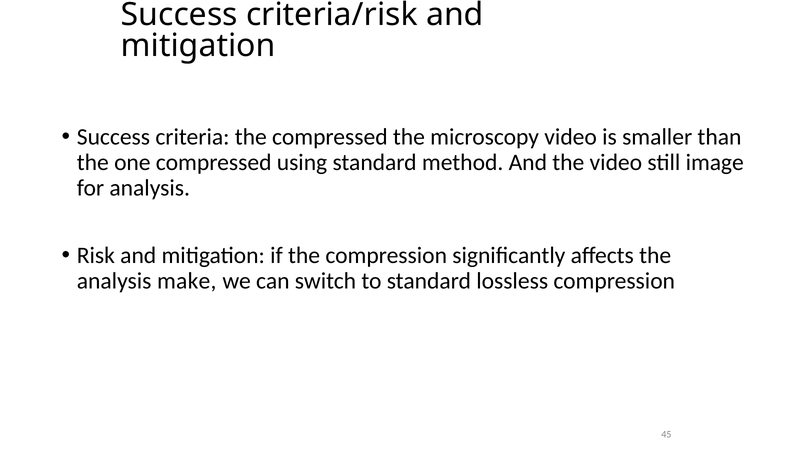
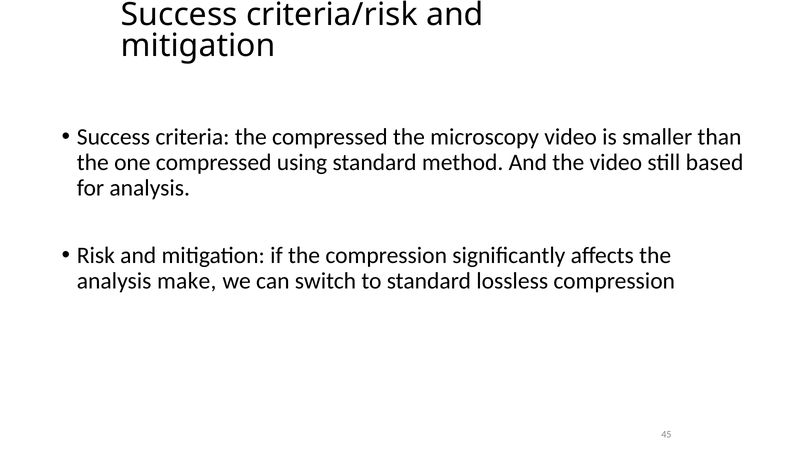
image: image -> based
